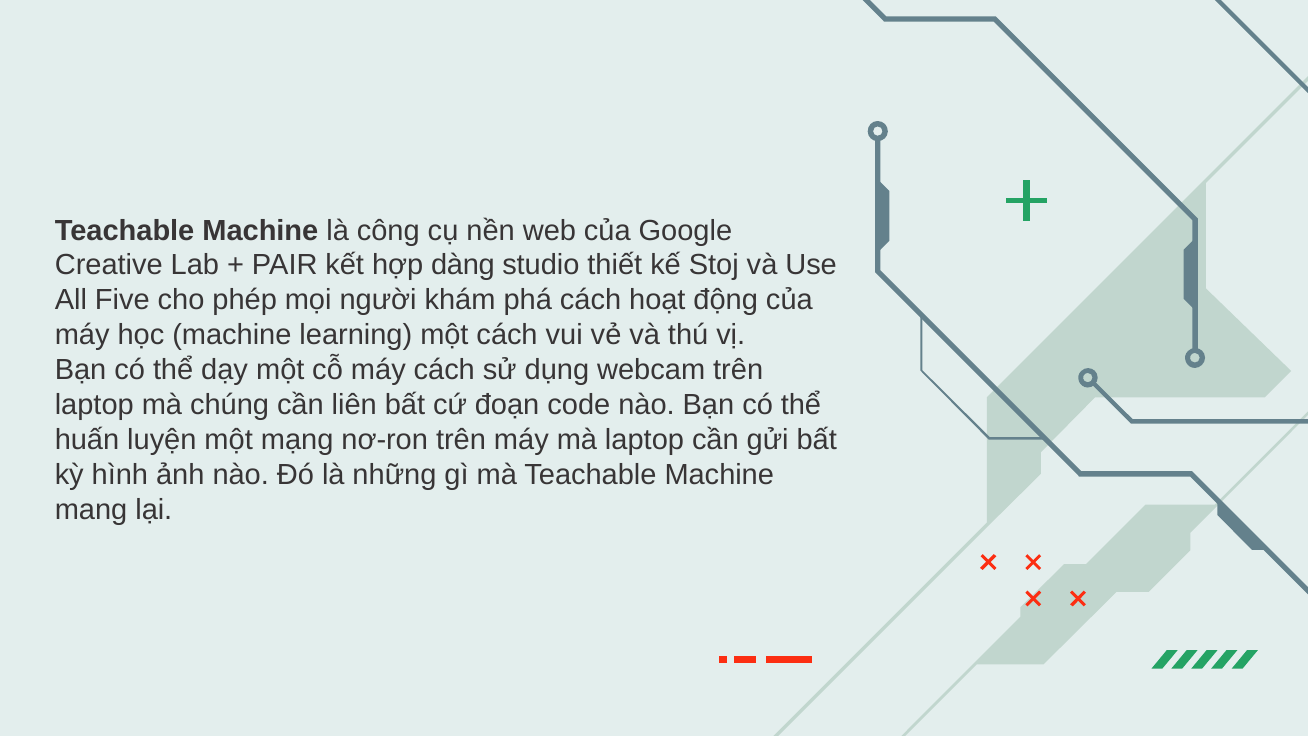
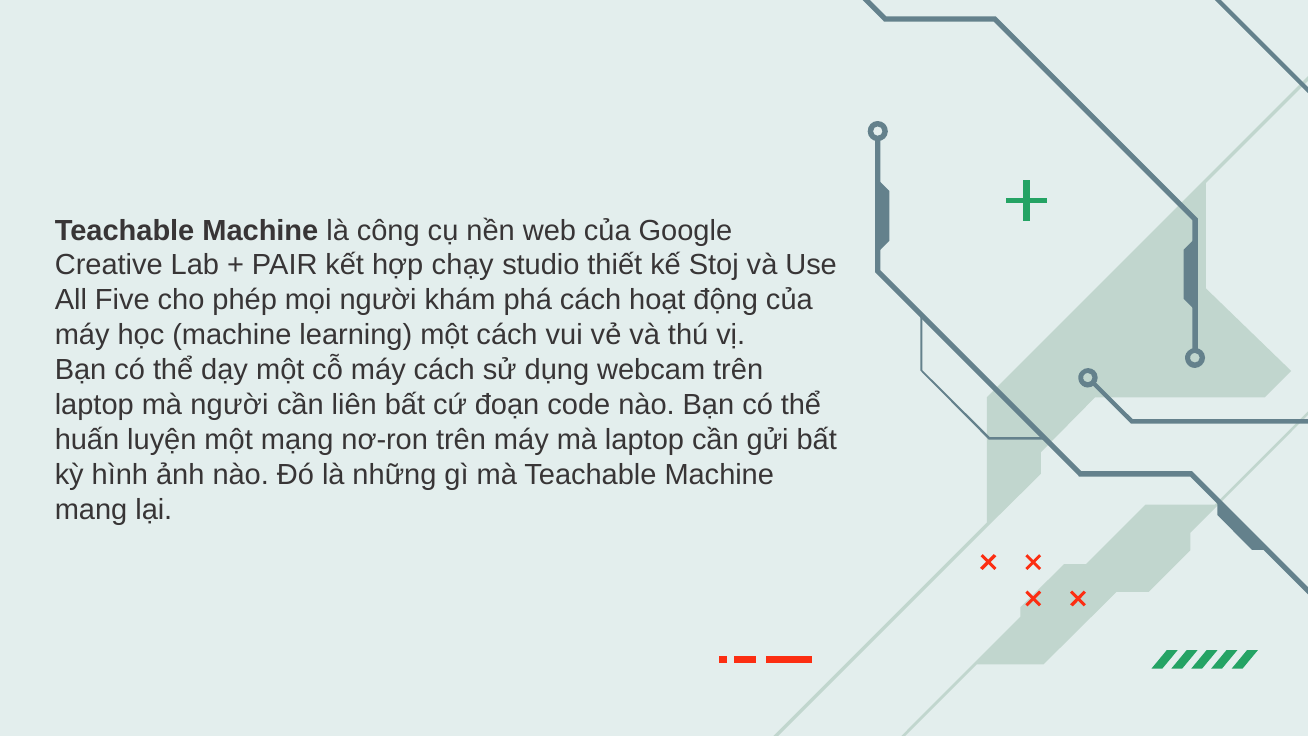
dàng: dàng -> chạy
mà chúng: chúng -> người
